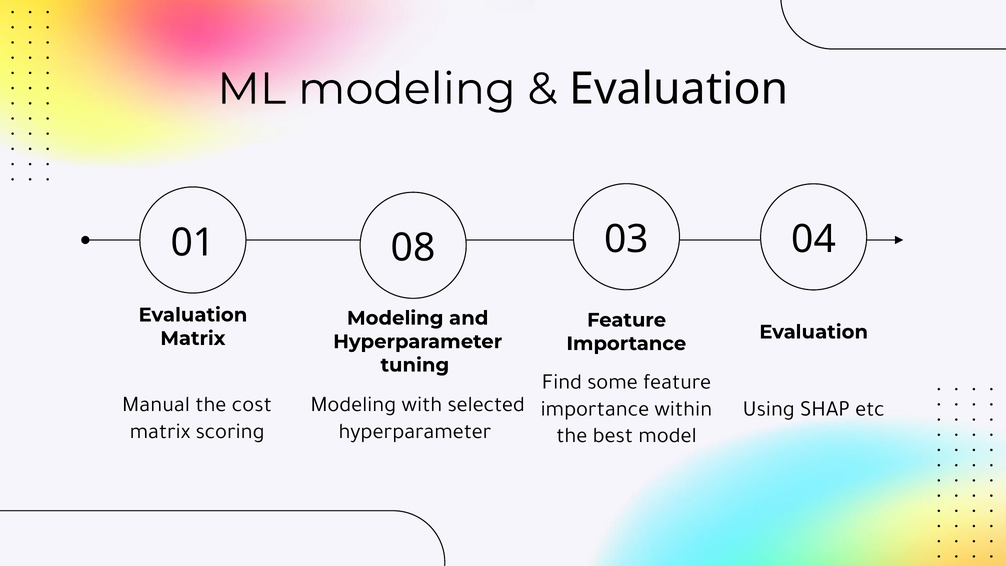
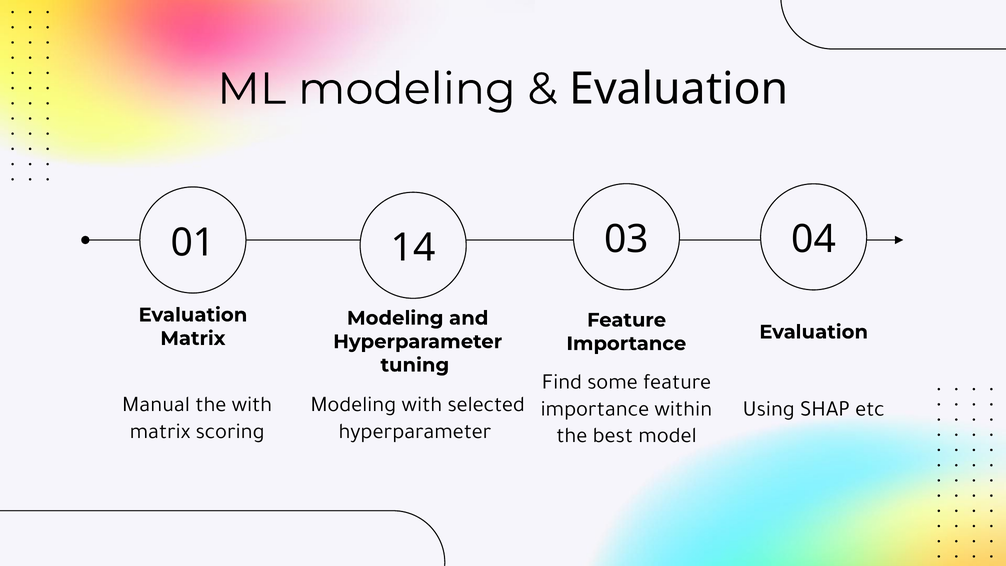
08: 08 -> 14
the cost: cost -> with
